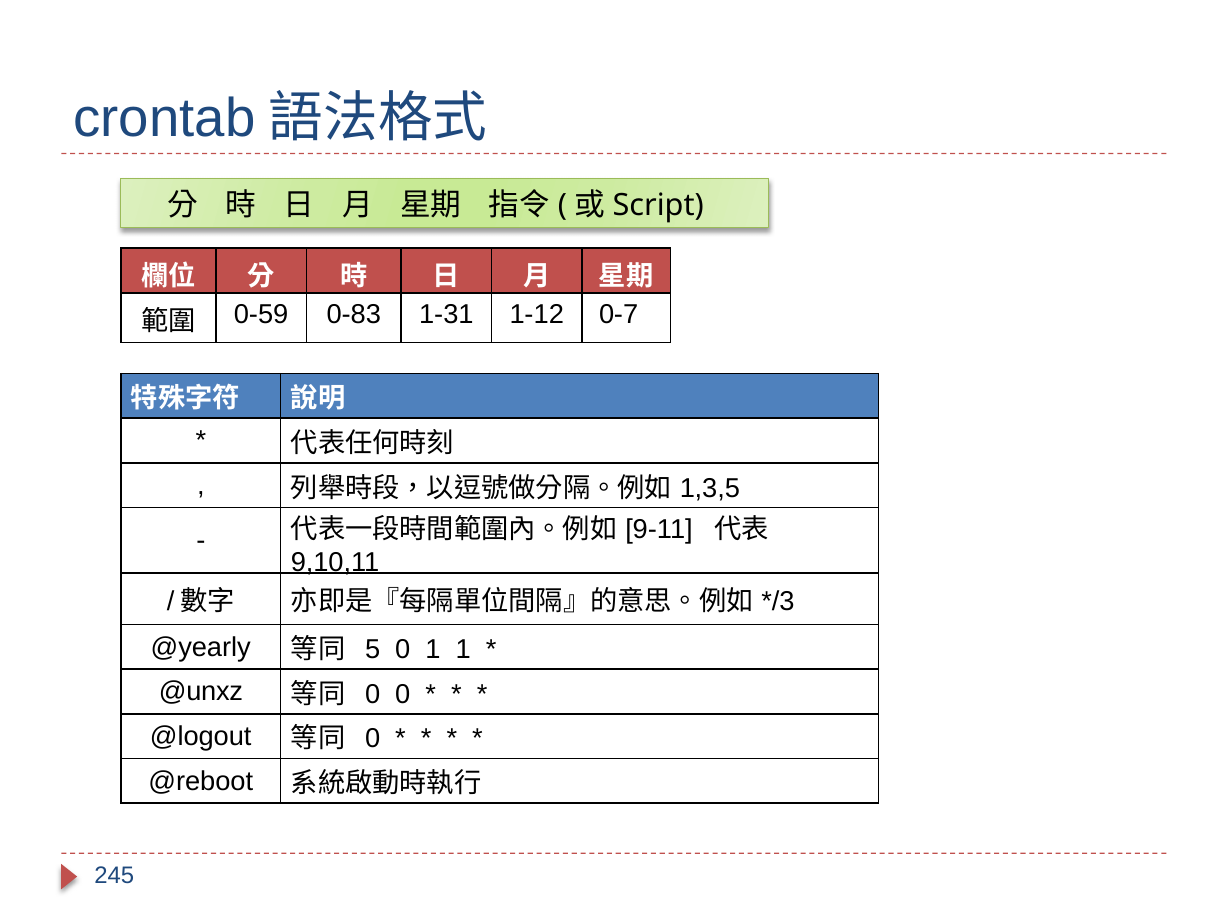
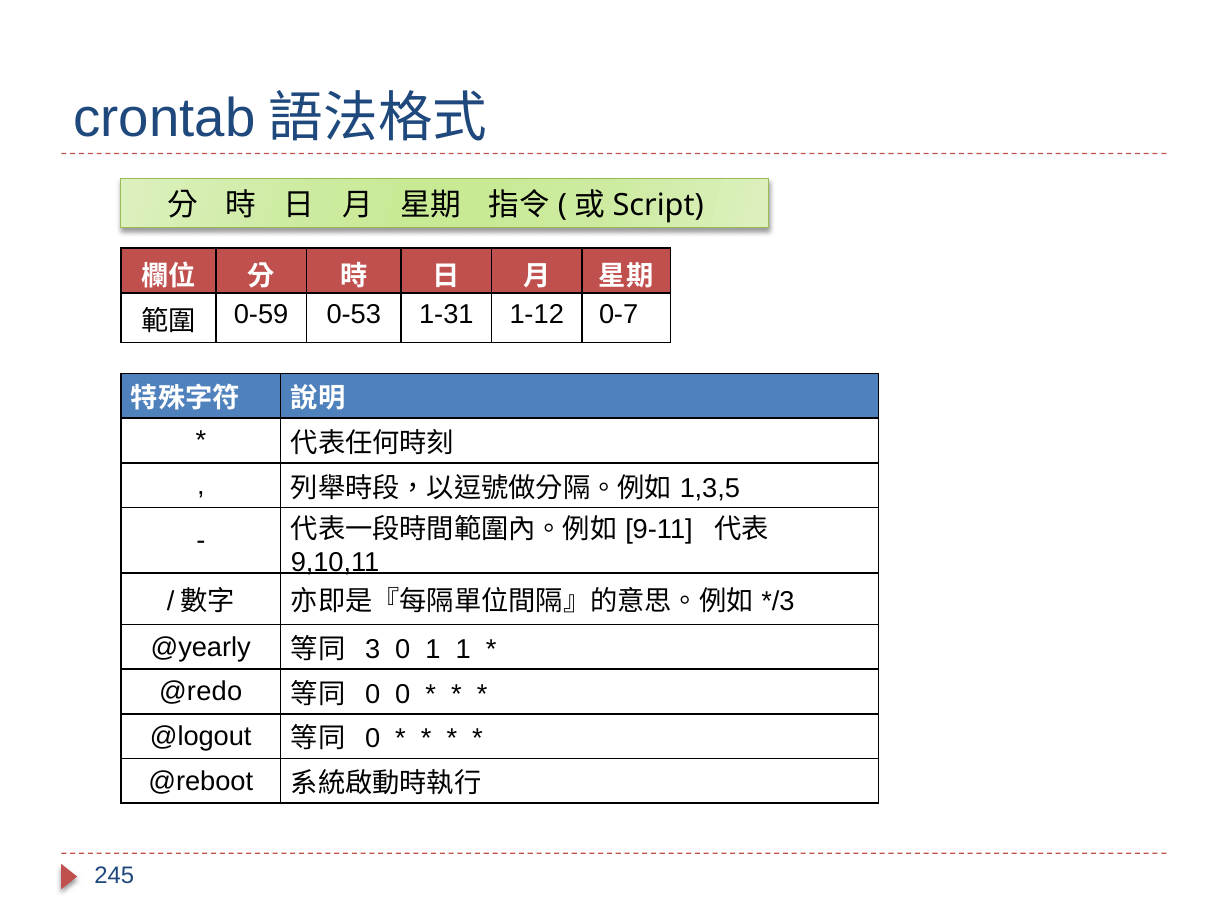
0-83: 0-83 -> 0-53
5: 5 -> 3
@unxz: @unxz -> @redo
